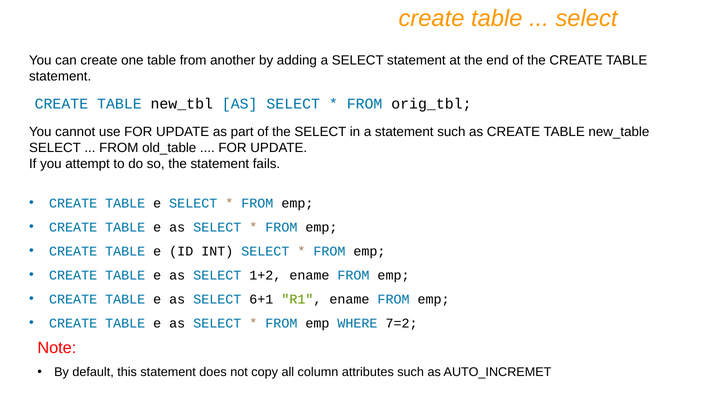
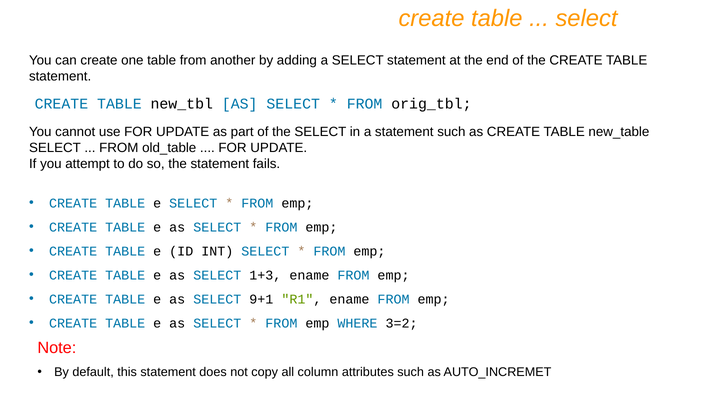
1+2: 1+2 -> 1+3
6+1: 6+1 -> 9+1
7=2: 7=2 -> 3=2
